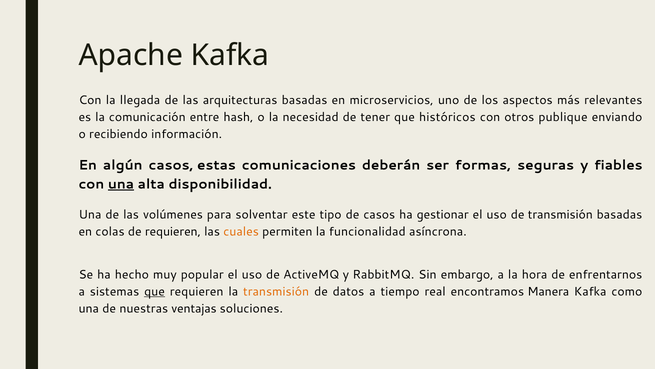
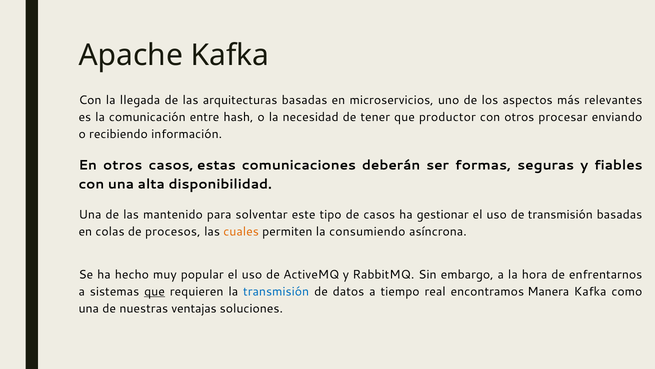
históricos: históricos -> productor
publique: publique -> procesar
En algún: algún -> otros
una at (121, 184) underline: present -> none
volúmenes: volúmenes -> mantenido
de requieren: requieren -> procesos
funcionalidad: funcionalidad -> consumiendo
transmisión at (276, 291) colour: orange -> blue
